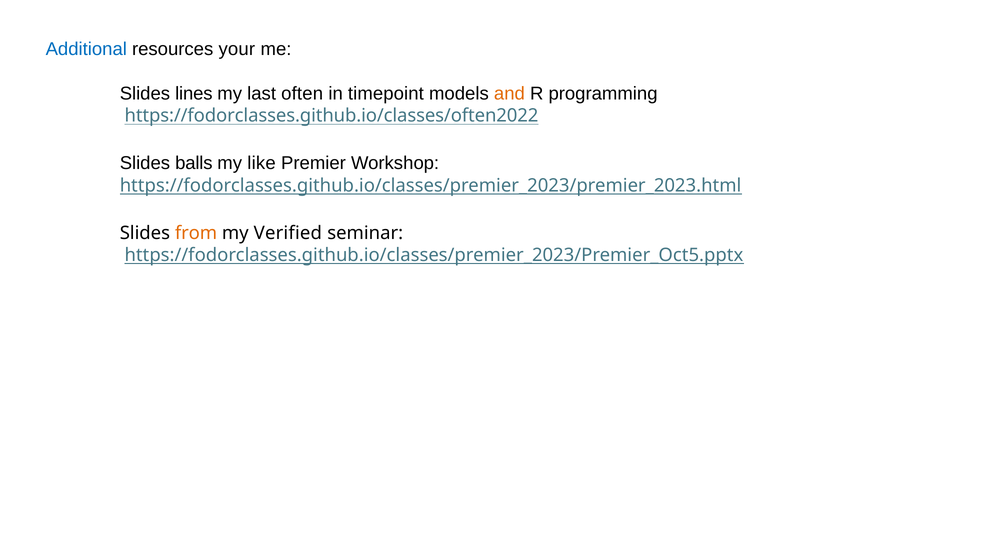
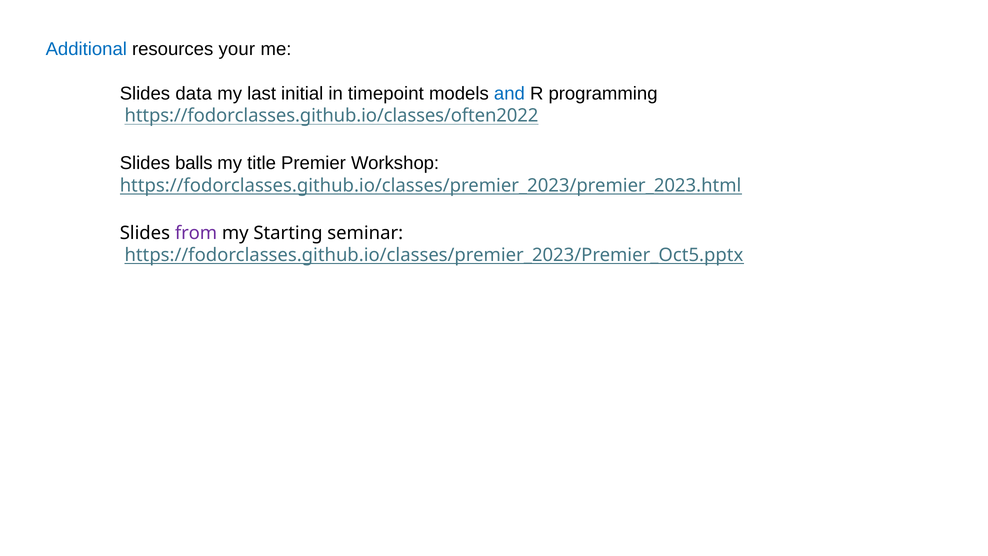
lines: lines -> data
often: often -> initial
and colour: orange -> blue
like: like -> title
from colour: orange -> purple
Verified: Verified -> Starting
